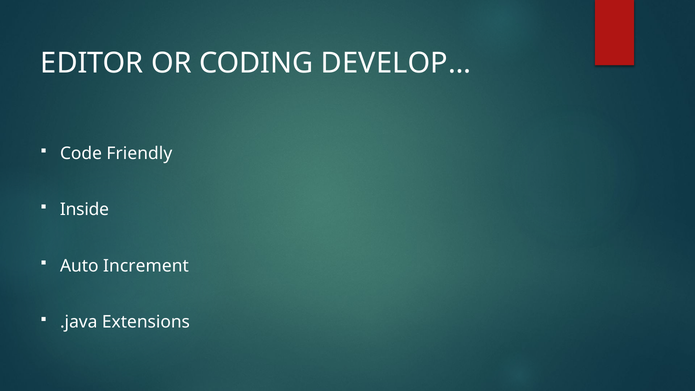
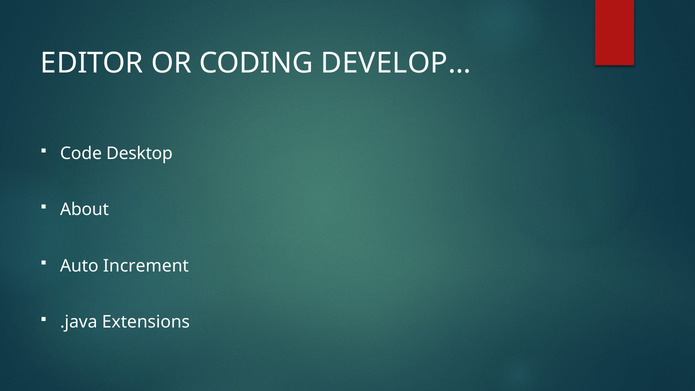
Friendly: Friendly -> Desktop
Inside: Inside -> About
